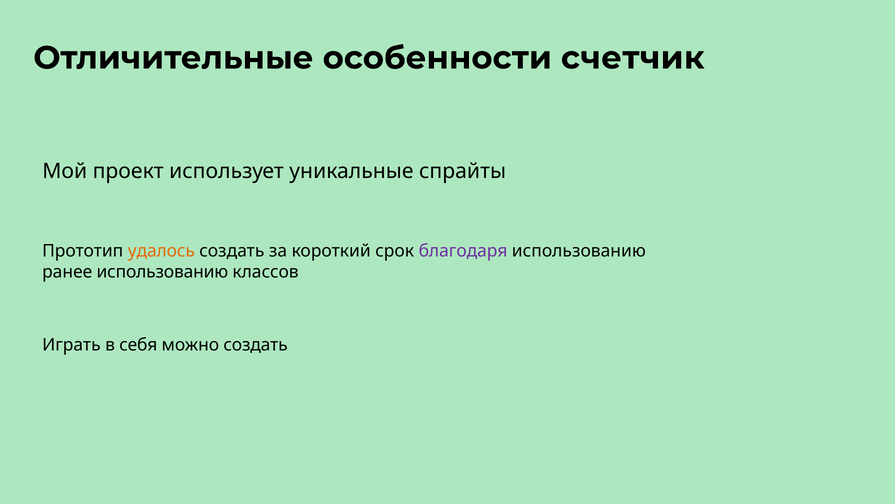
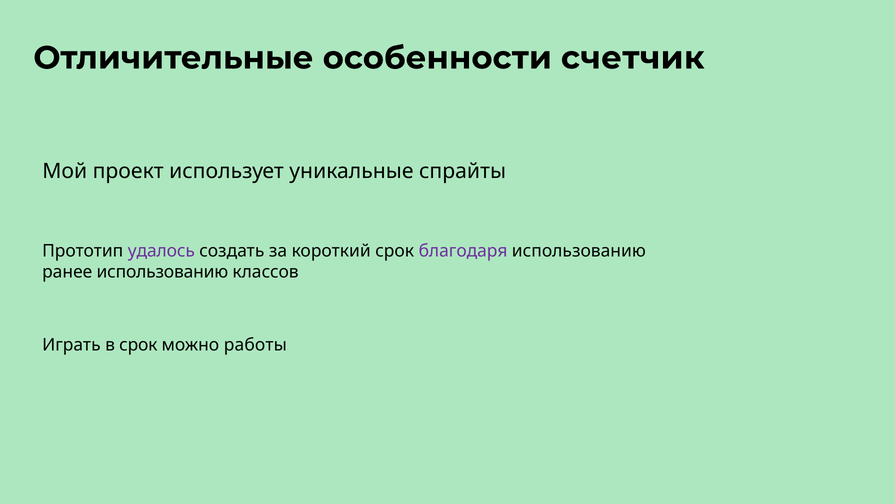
удалось colour: orange -> purple
в себя: себя -> срок
можно создать: создать -> работы
